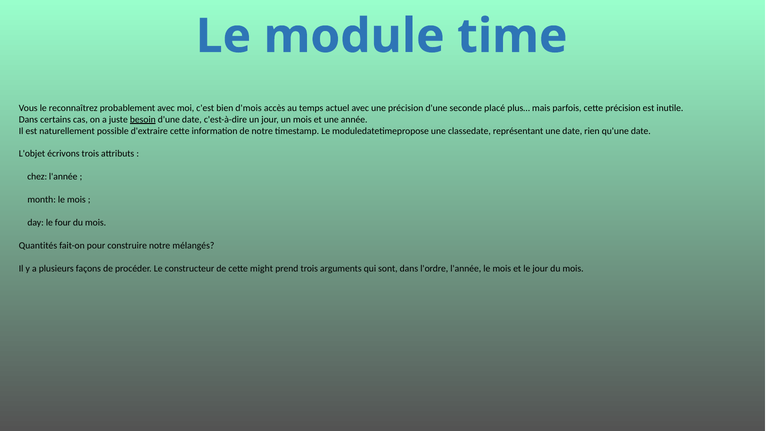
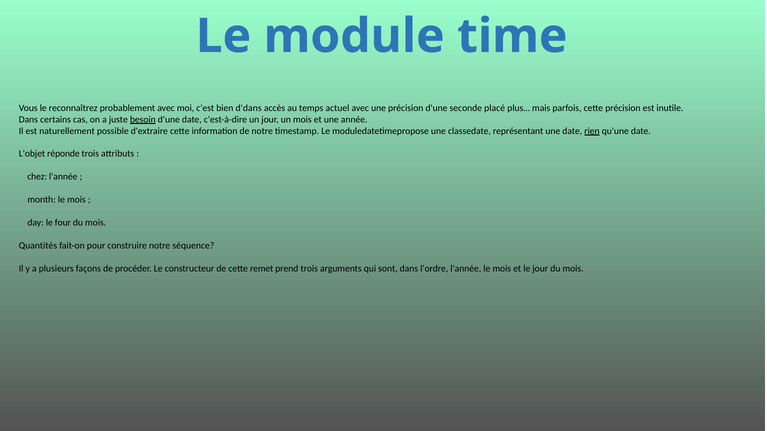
d'mois: d'mois -> d'dans
rien underline: none -> present
écrivons: écrivons -> réponde
mélangés: mélangés -> séquence
might: might -> remet
